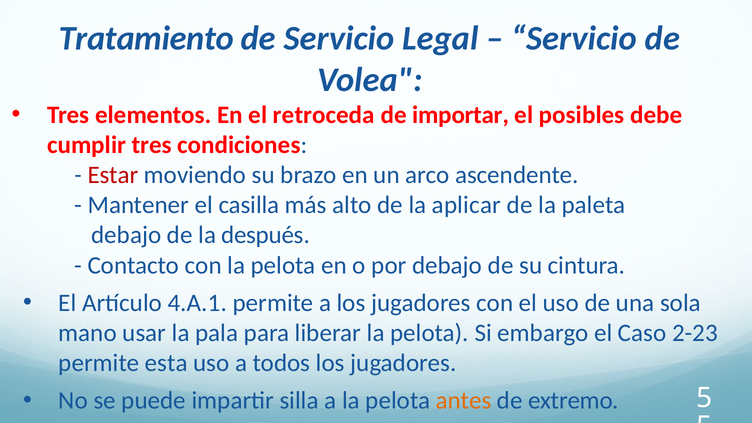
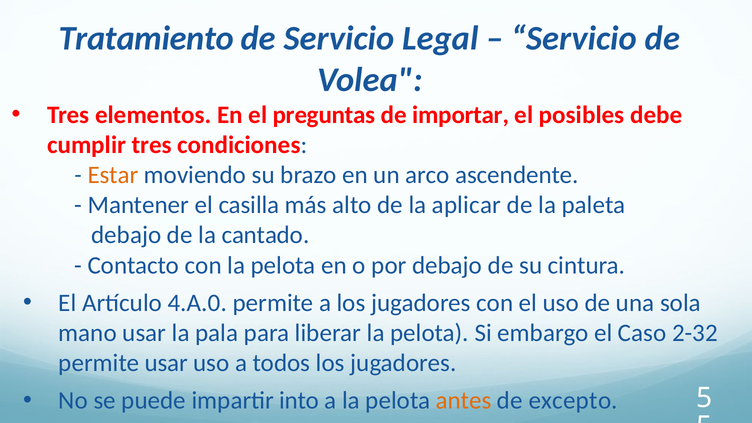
retroceda: retroceda -> preguntas
Estar colour: red -> orange
después: después -> cantado
4.A.1: 4.A.1 -> 4.A.0
2-23: 2-23 -> 2-32
permite esta: esta -> usar
silla: silla -> into
extremo: extremo -> excepto
